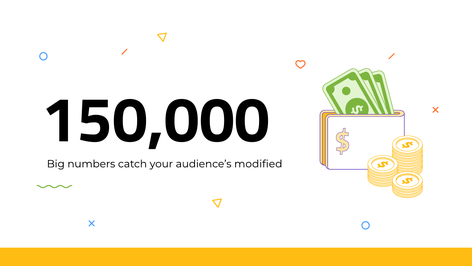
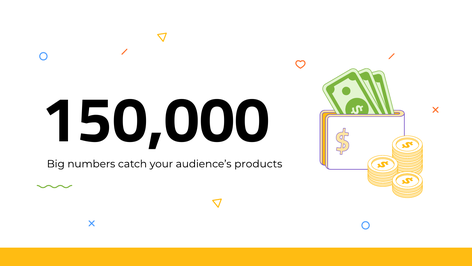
modified: modified -> products
